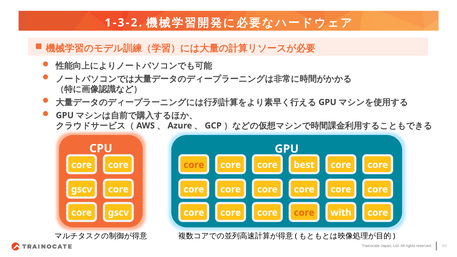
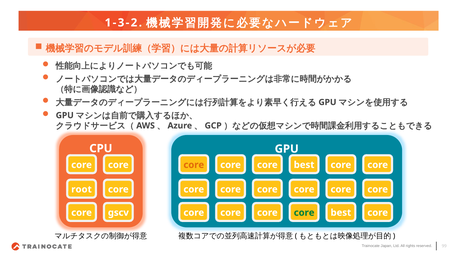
gscv at (82, 189): gscv -> root
core at (304, 213) colour: orange -> green
with at (341, 213): with -> best
